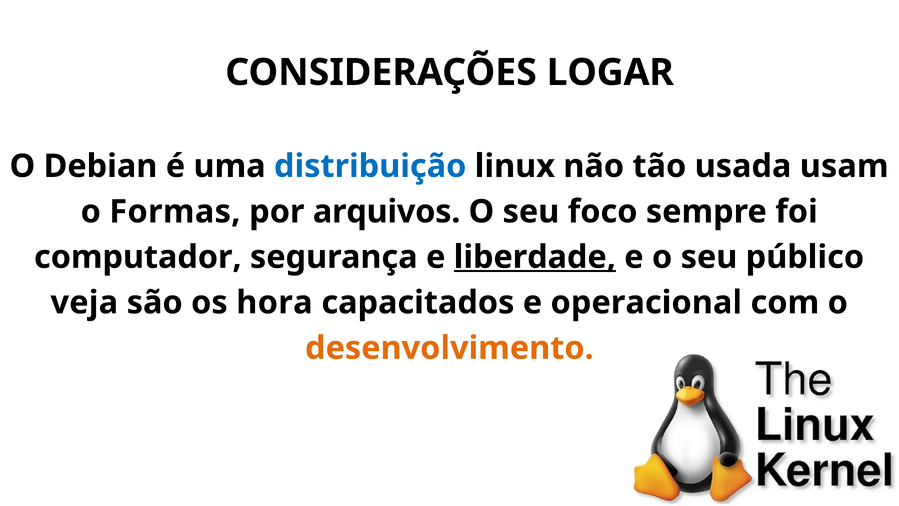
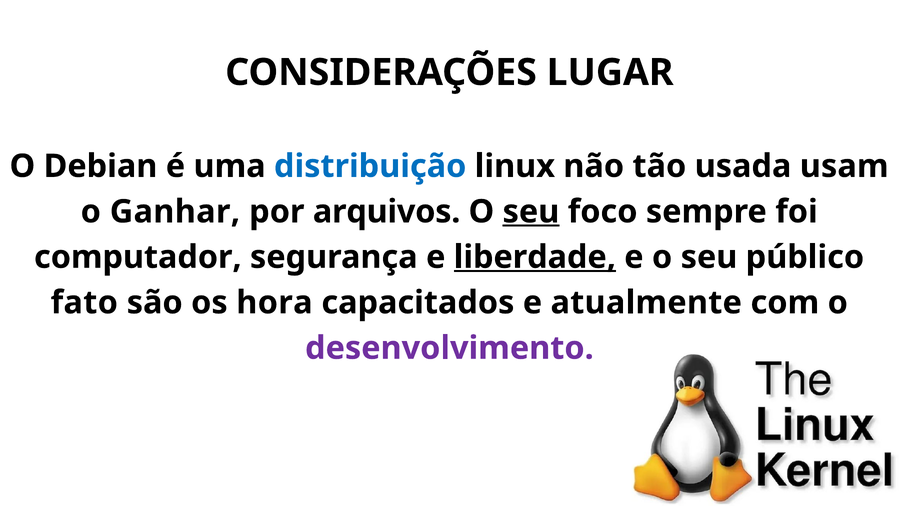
LOGAR: LOGAR -> LUGAR
Formas: Formas -> Ganhar
seu at (531, 212) underline: none -> present
veja: veja -> fato
operacional: operacional -> atualmente
desenvolvimento colour: orange -> purple
